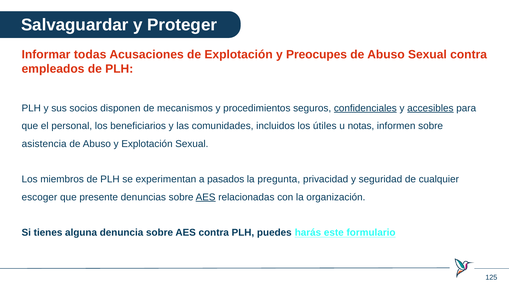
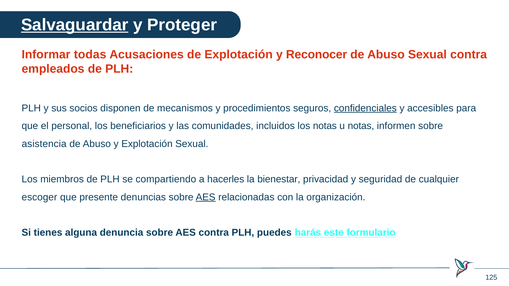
Salvaguardar underline: none -> present
Preocupes: Preocupes -> Reconocer
accesibles underline: present -> none
los útiles: útiles -> notas
experimentan: experimentan -> compartiendo
pasados: pasados -> hacerles
pregunta: pregunta -> bienestar
